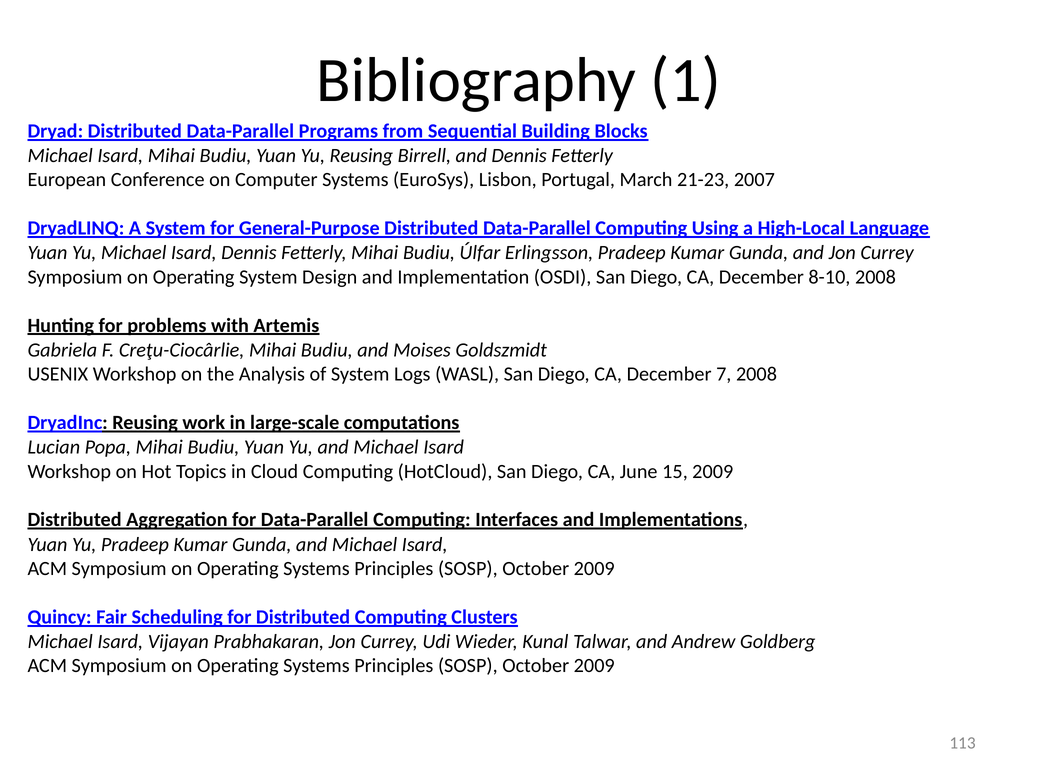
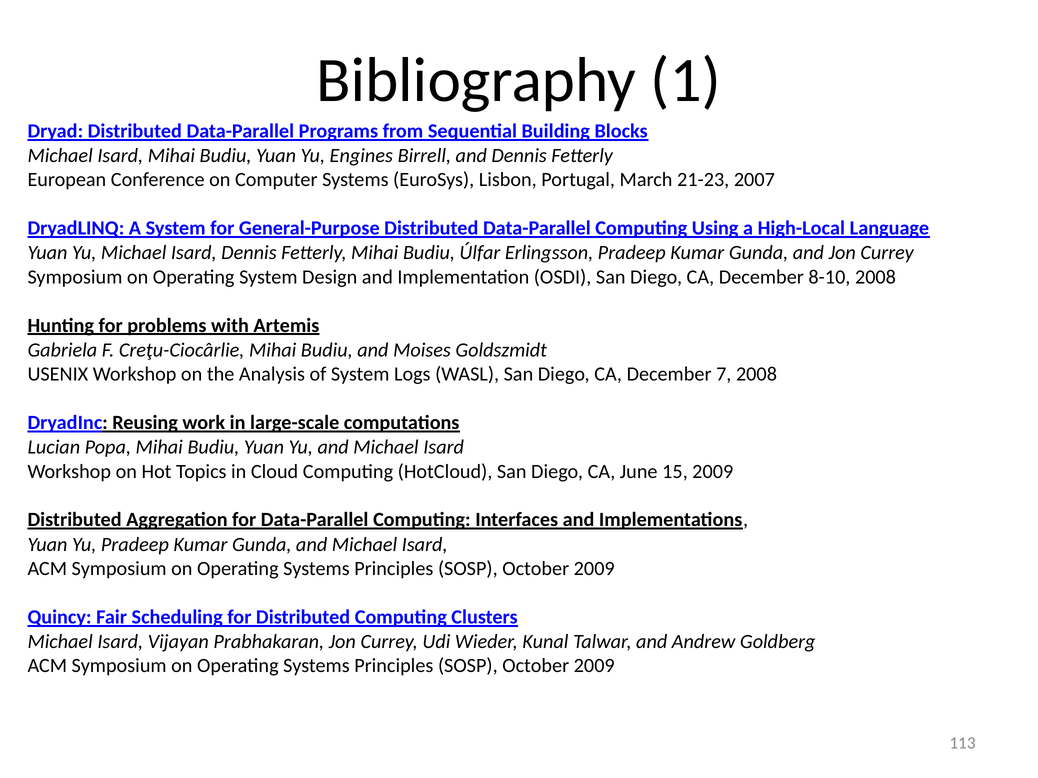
Yu Reusing: Reusing -> Engines
